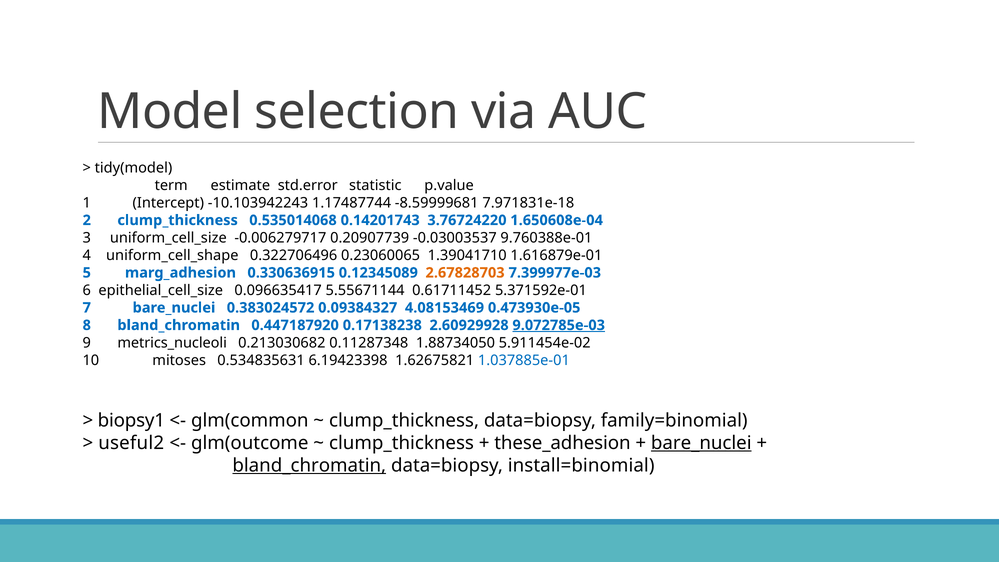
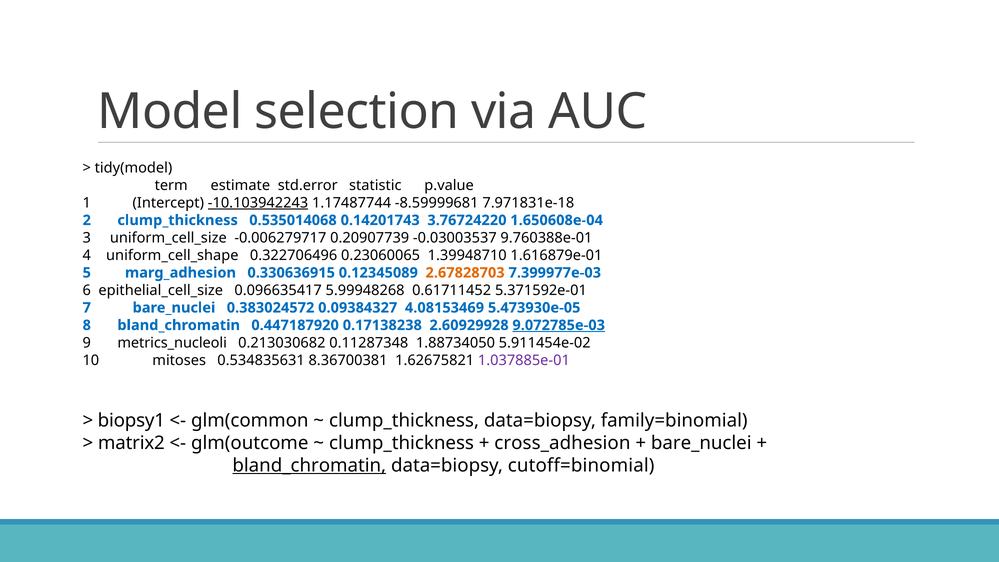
-10.103942243 underline: none -> present
1.39041710: 1.39041710 -> 1.39948710
5.55671144: 5.55671144 -> 5.99948268
0.473930e-05: 0.473930e-05 -> 5.473930e-05
6.19423398: 6.19423398 -> 8.36700381
1.037885e-01 colour: blue -> purple
useful2: useful2 -> matrix2
these_adhesion: these_adhesion -> cross_adhesion
bare_nuclei at (701, 443) underline: present -> none
install=binomial: install=binomial -> cutoff=binomial
